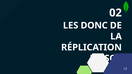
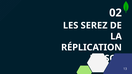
DONC: DONC -> SEREZ
